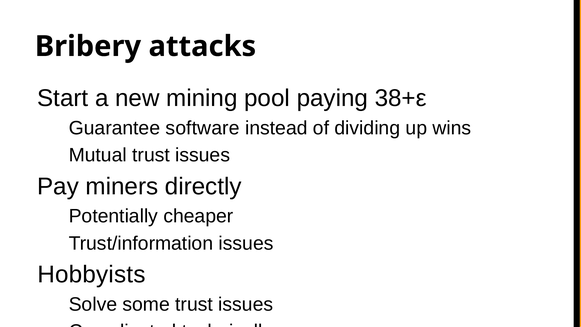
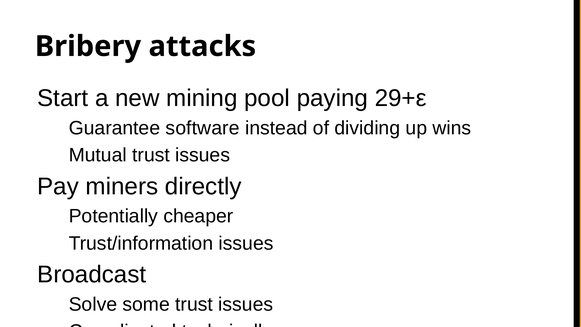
38+ε: 38+ε -> 29+ε
Hobbyists: Hobbyists -> Broadcast
